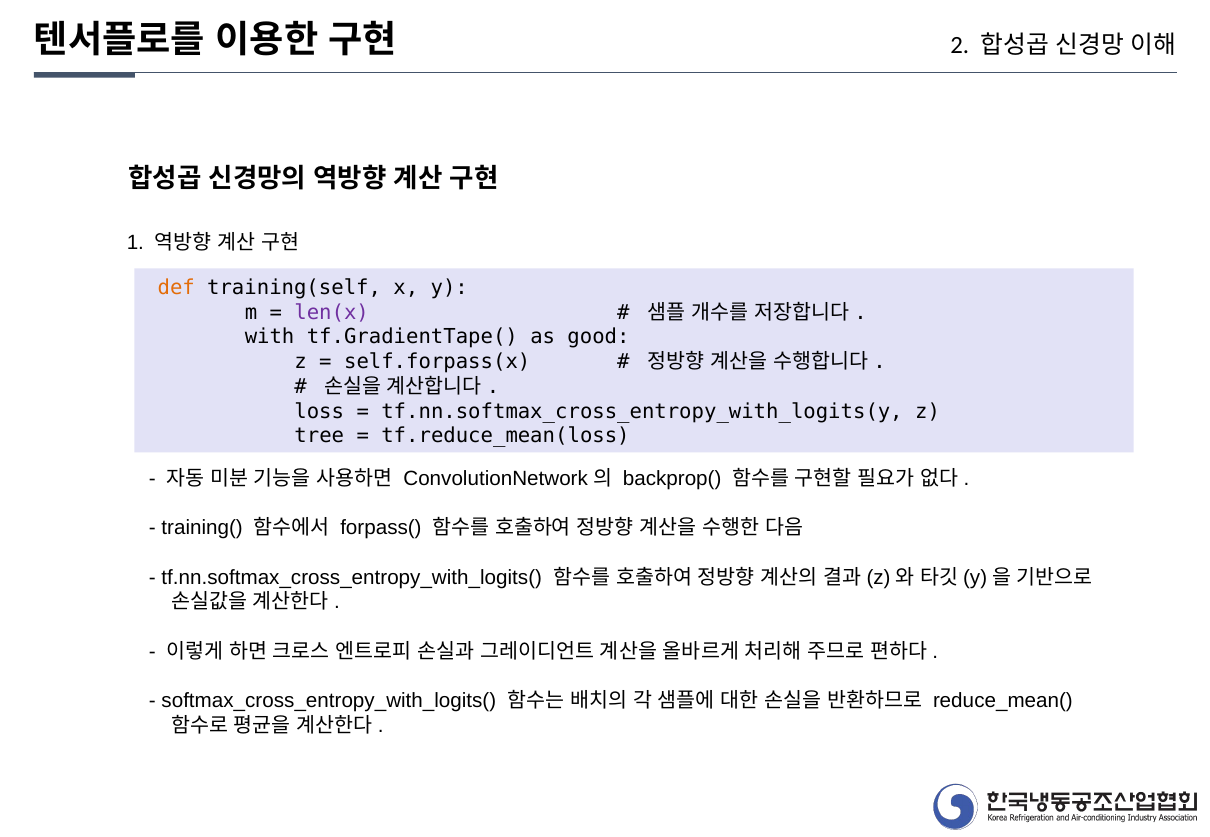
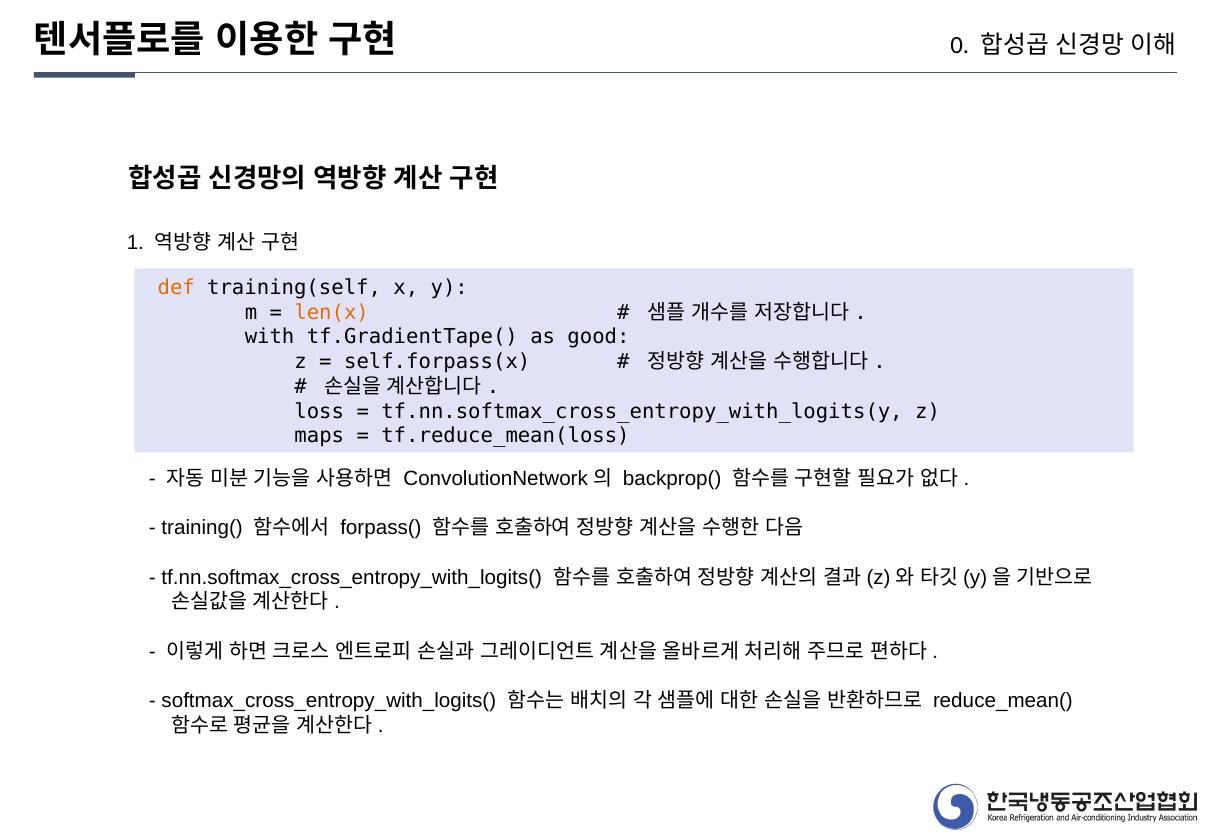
2: 2 -> 0
len(x colour: purple -> orange
tree: tree -> maps
